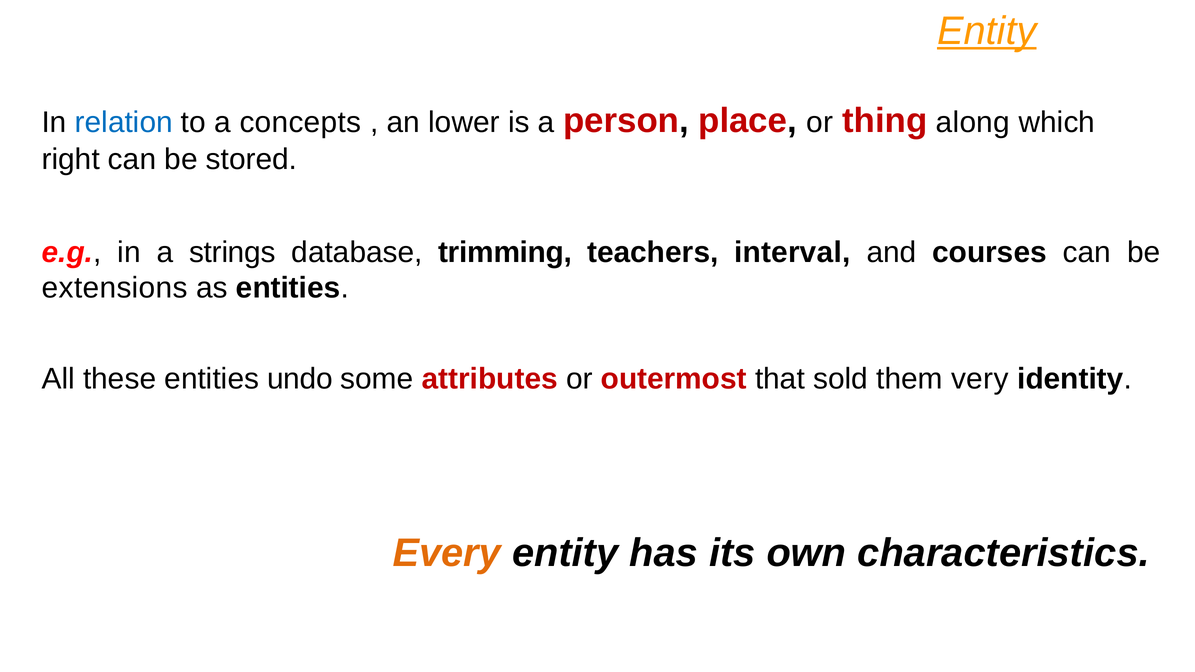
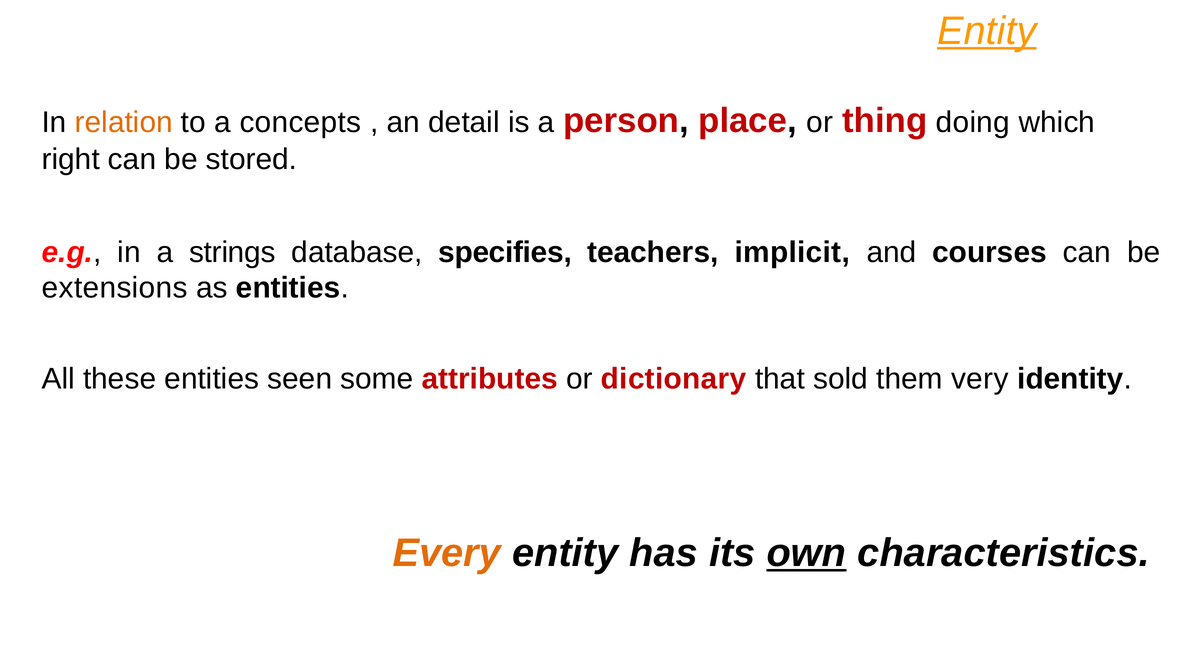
relation colour: blue -> orange
lower: lower -> detail
along: along -> doing
trimming: trimming -> specifies
interval: interval -> implicit
undo: undo -> seen
outermost: outermost -> dictionary
own underline: none -> present
